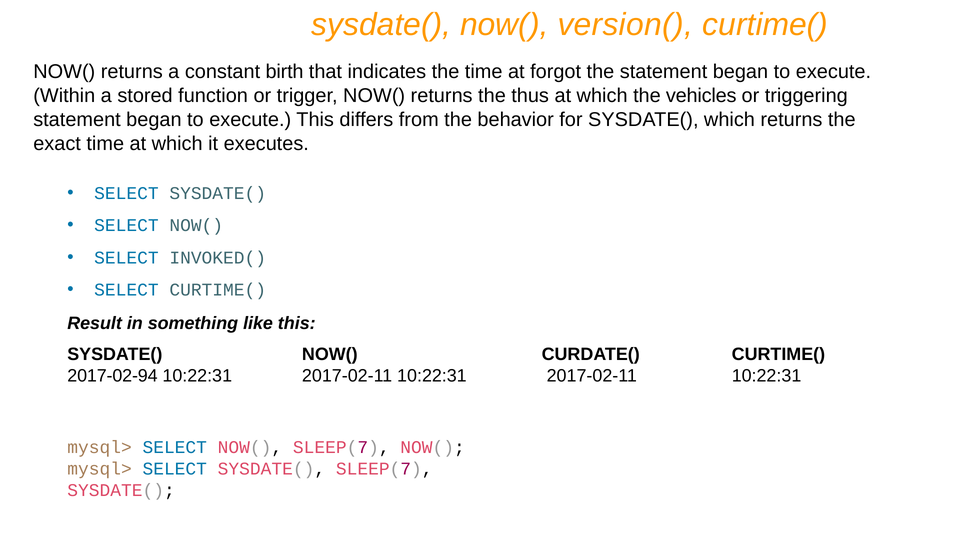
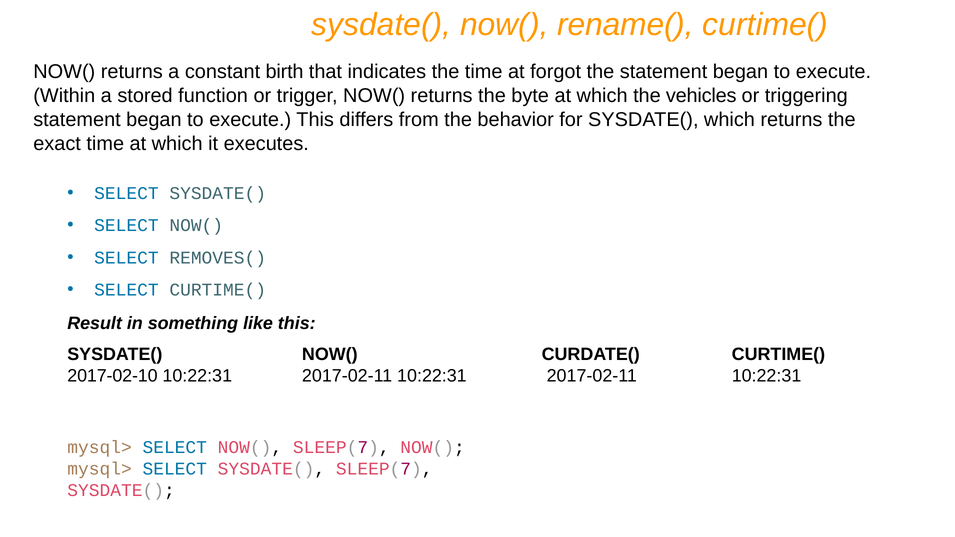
version(: version( -> rename(
thus: thus -> byte
INVOKED(: INVOKED( -> REMOVES(
2017-02-94: 2017-02-94 -> 2017-02-10
